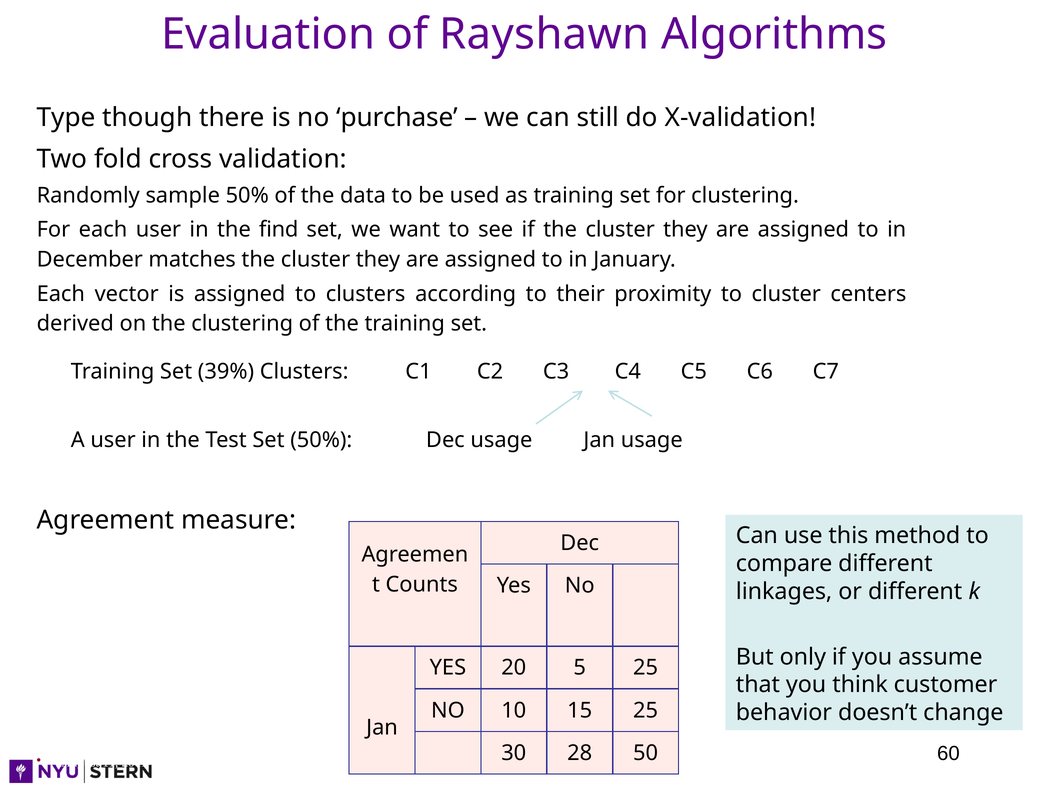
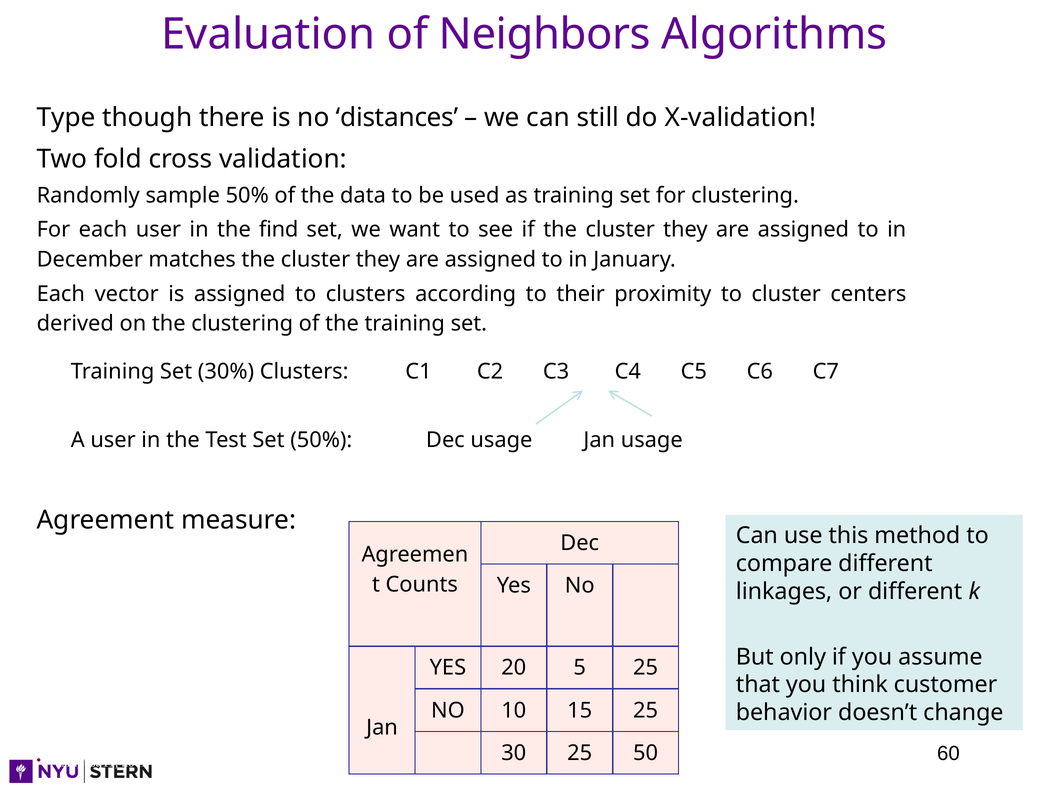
Rayshawn: Rayshawn -> Neighbors
purchase: purchase -> distances
39%: 39% -> 30%
30 28: 28 -> 25
